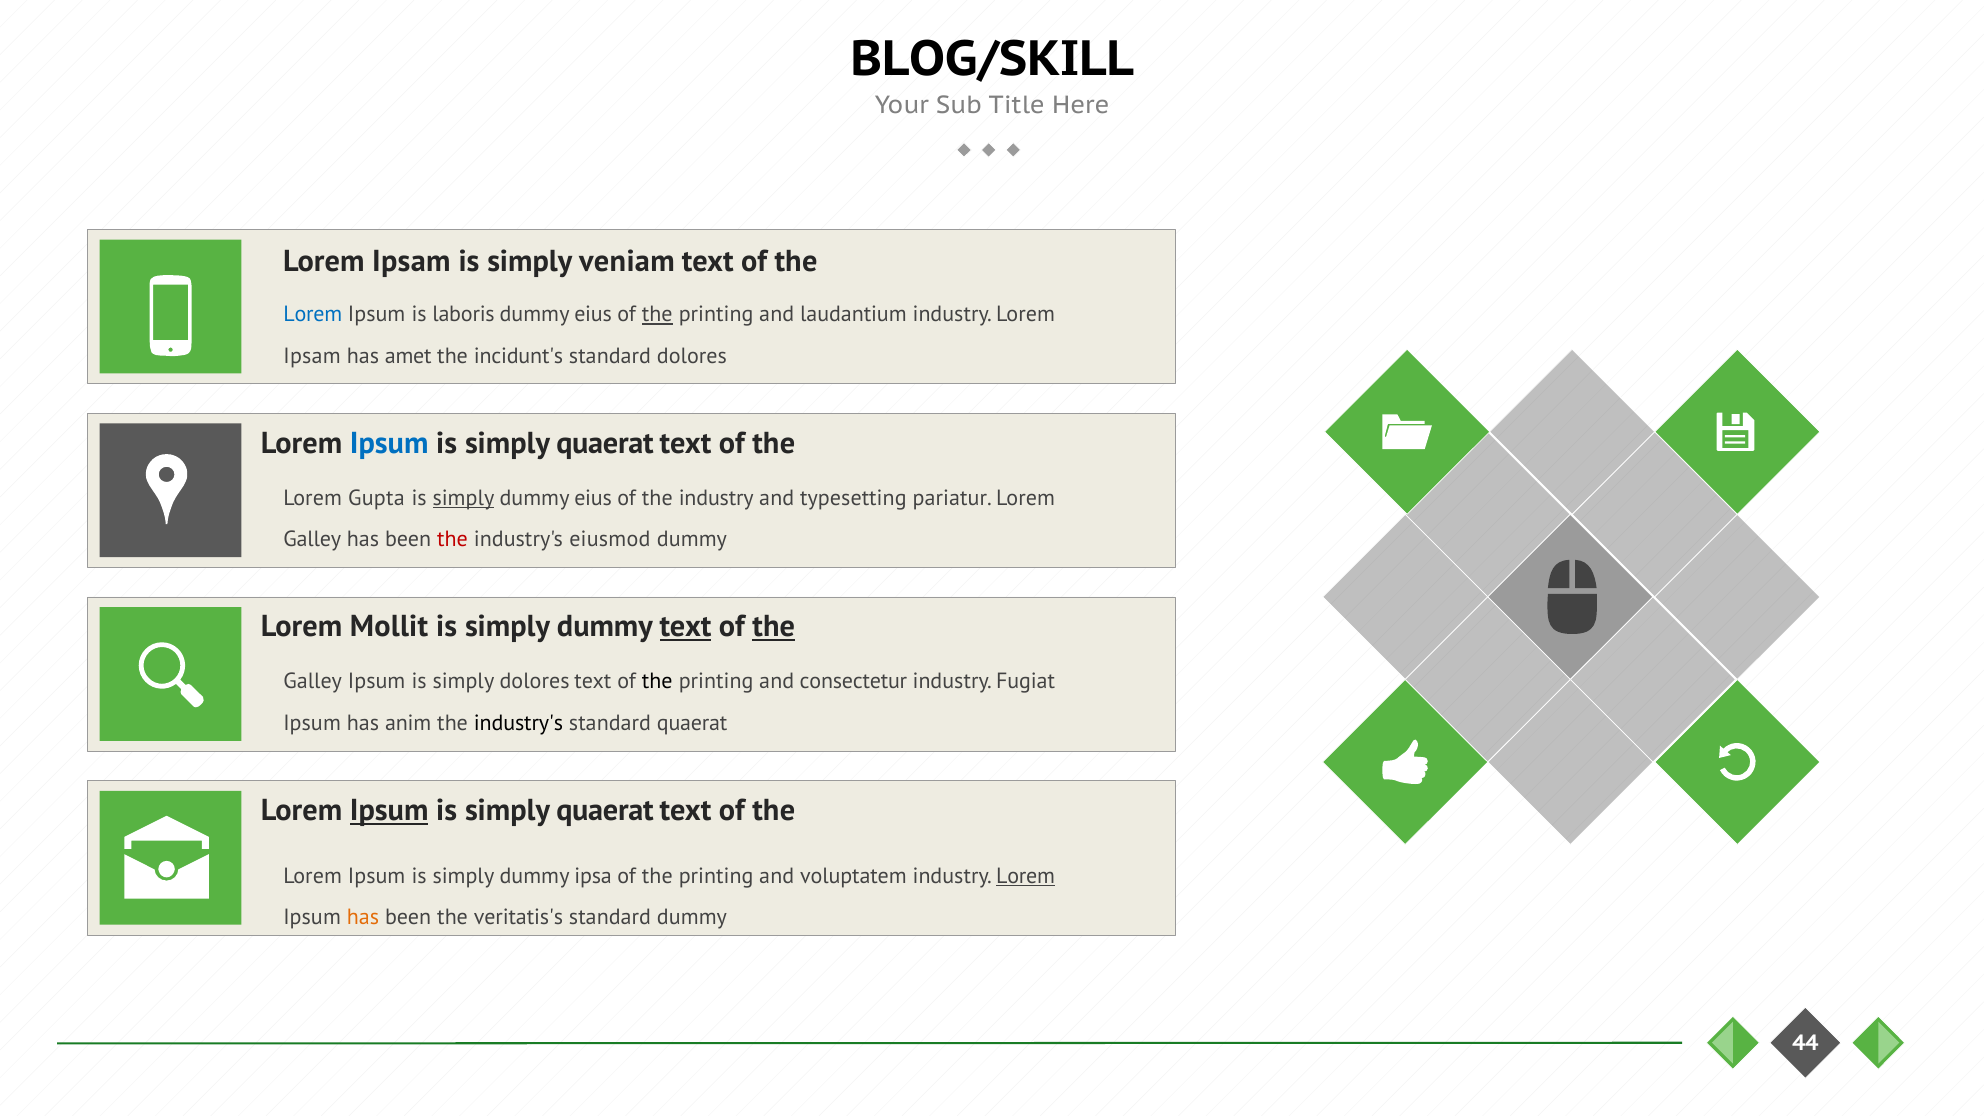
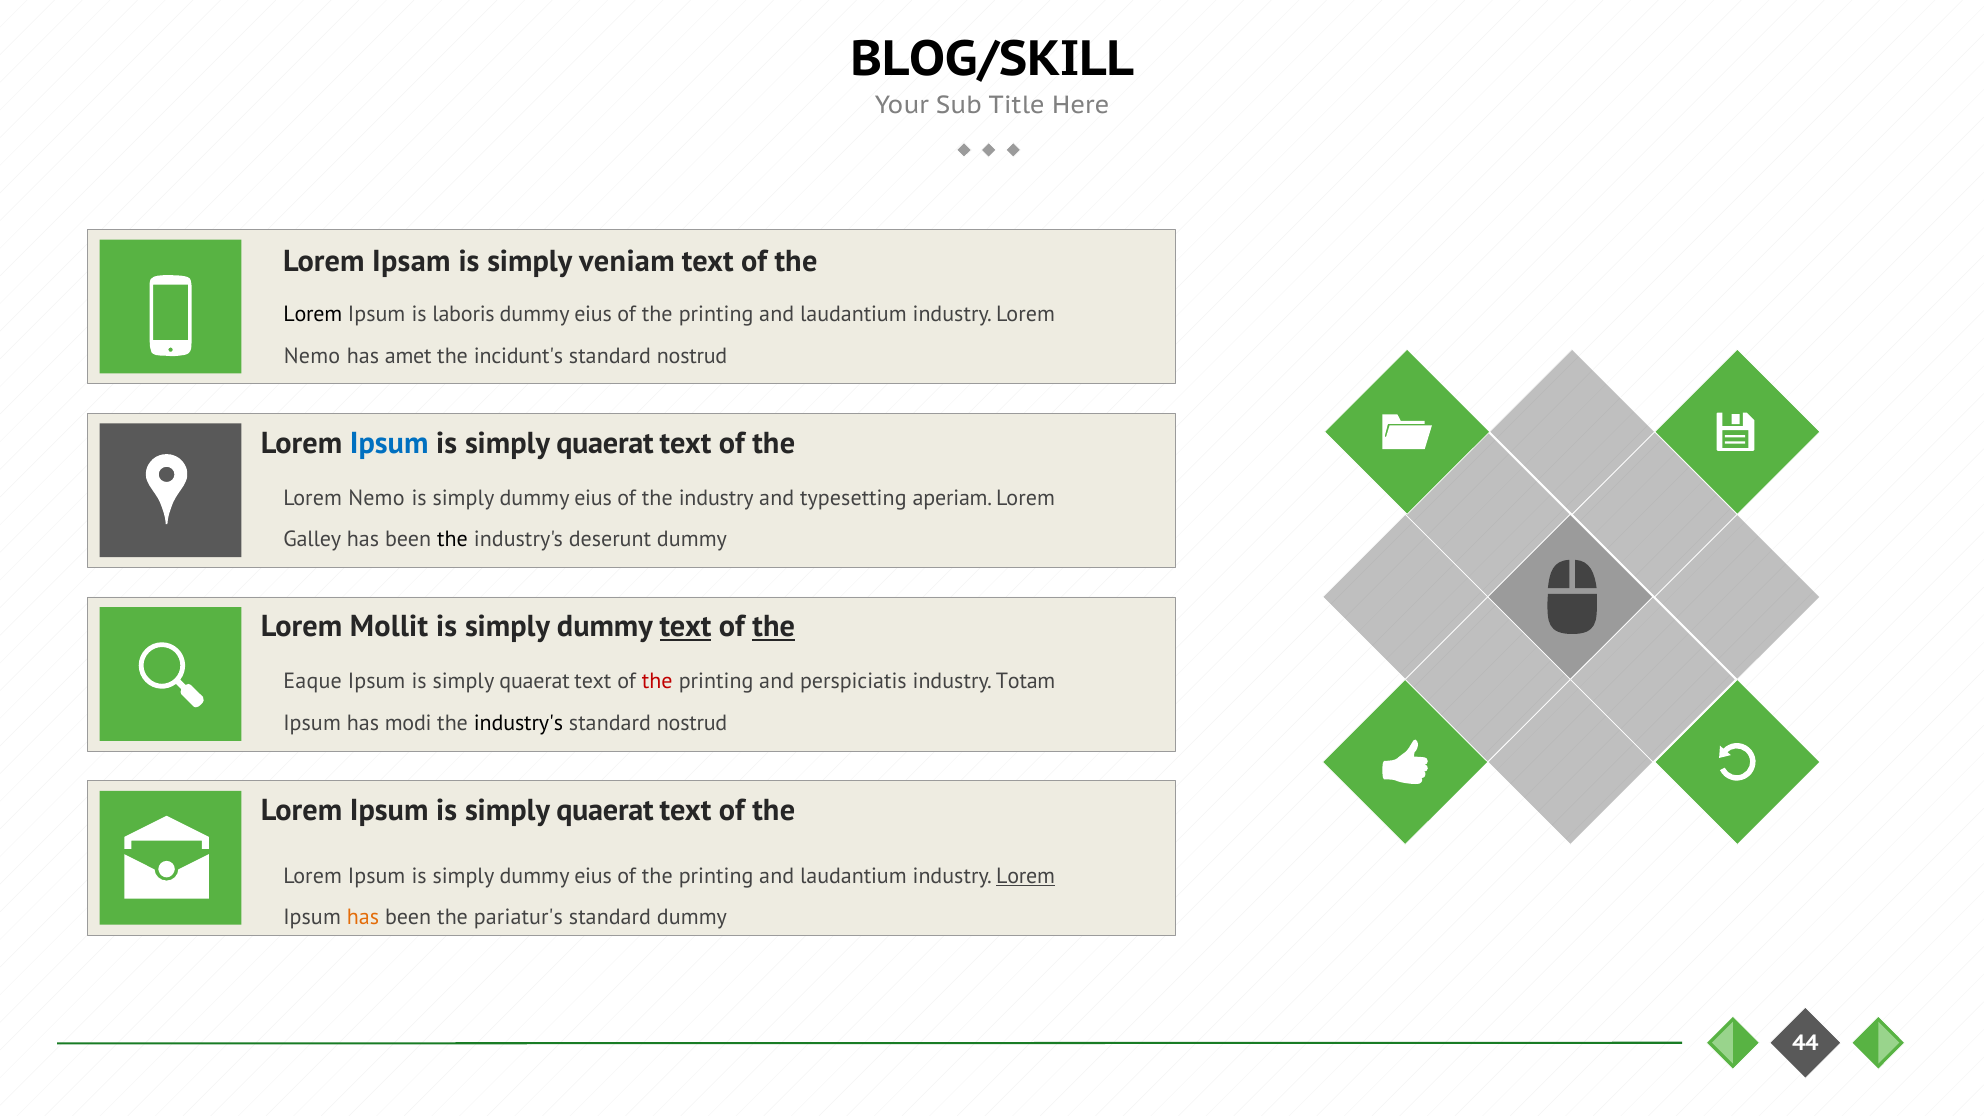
Lorem at (313, 315) colour: blue -> black
the at (657, 315) underline: present -> none
Ipsam at (312, 356): Ipsam -> Nemo
dolores at (692, 356): dolores -> nostrud
Gupta at (376, 498): Gupta -> Nemo
simply at (463, 498) underline: present -> none
pariatur: pariatur -> aperiam
the at (453, 539) colour: red -> black
eiusmod: eiusmod -> deserunt
Galley at (313, 682): Galley -> Eaque
dolores at (535, 682): dolores -> quaerat
the at (657, 682) colour: black -> red
consectetur: consectetur -> perspiciatis
Fugiat: Fugiat -> Totam
anim: anim -> modi
quaerat at (692, 723): quaerat -> nostrud
Ipsum at (389, 811) underline: present -> none
ipsa at (593, 876): ipsa -> eius
voluptatem at (853, 876): voluptatem -> laudantium
veritatis's: veritatis's -> pariatur's
